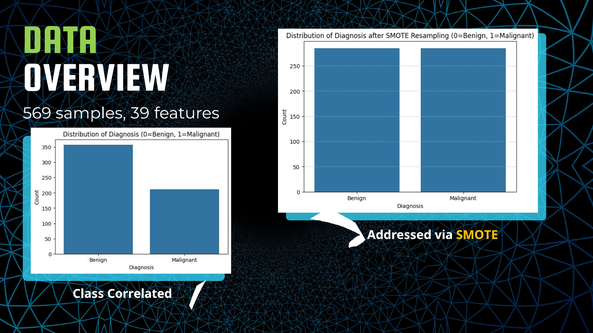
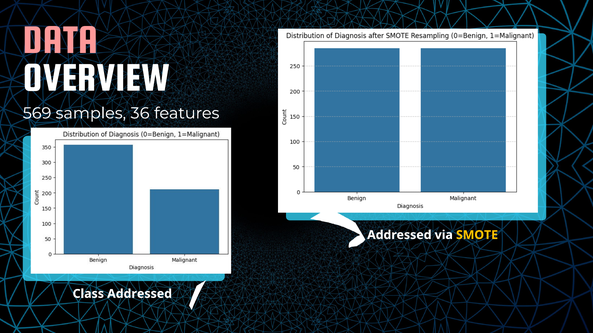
DATA colour: light green -> pink
39: 39 -> 36
Class Correlated: Correlated -> Addressed
